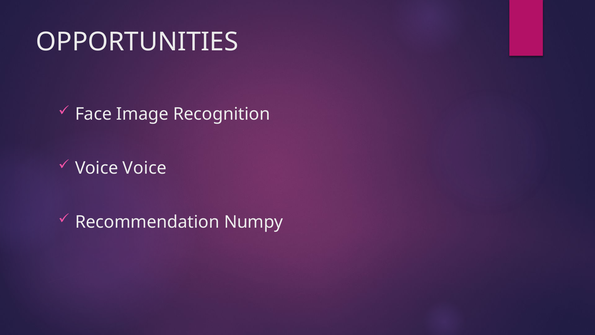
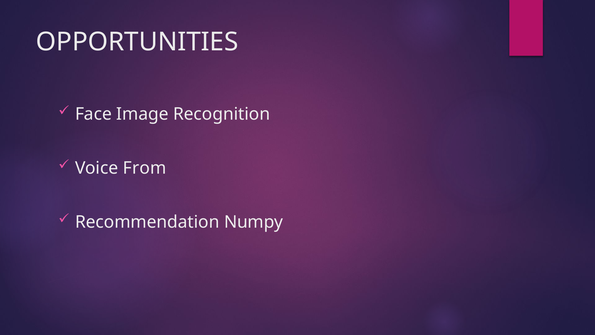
Voice Voice: Voice -> From
